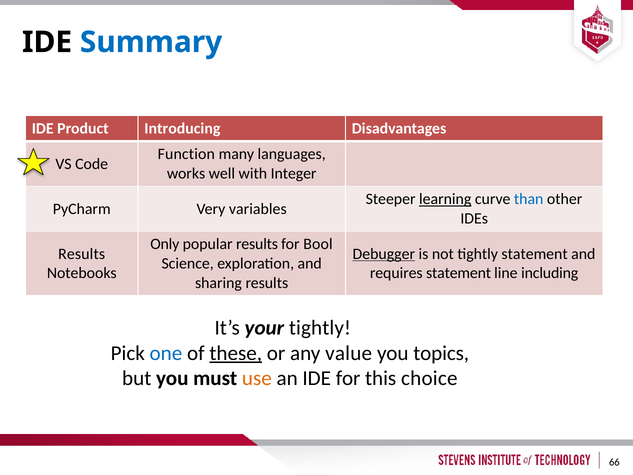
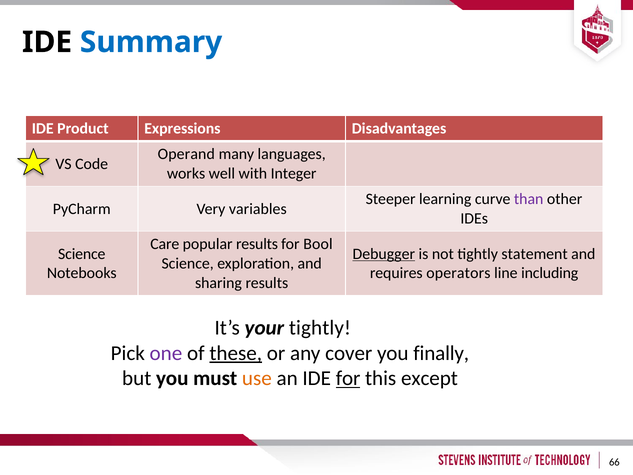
Introducing: Introducing -> Expressions
Function: Function -> Operand
learning underline: present -> none
than colour: blue -> purple
Only: Only -> Care
Results at (82, 254): Results -> Science
requires statement: statement -> operators
one colour: blue -> purple
value: value -> cover
topics: topics -> finally
for at (348, 378) underline: none -> present
choice: choice -> except
